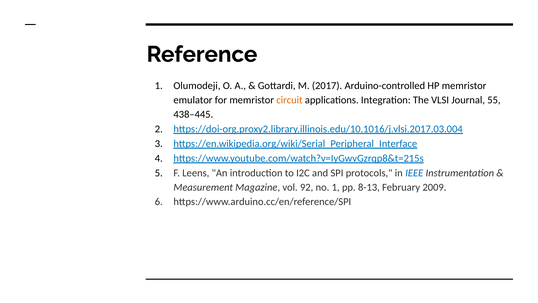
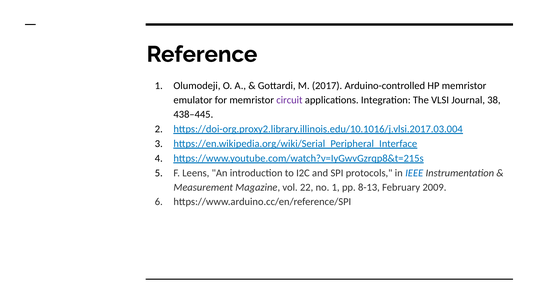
circuit colour: orange -> purple
55: 55 -> 38
92: 92 -> 22
